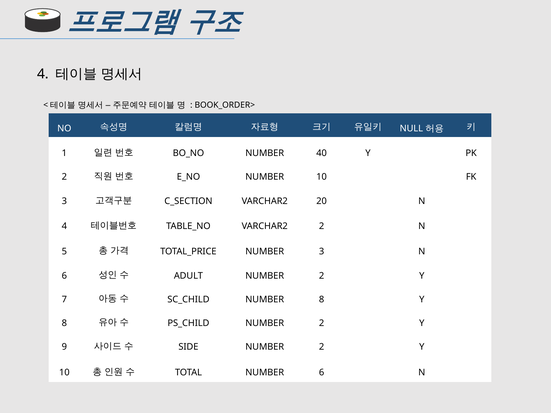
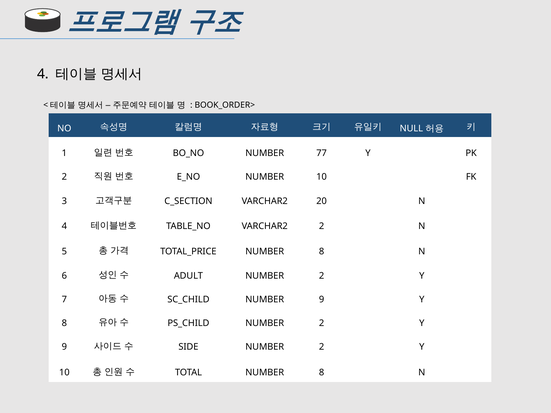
40: 40 -> 77
3 at (322, 251): 3 -> 8
NUMBER 8: 8 -> 9
TOTAL NUMBER 6: 6 -> 8
